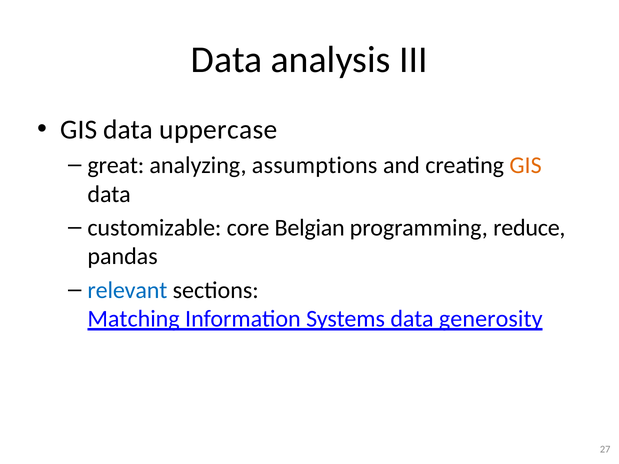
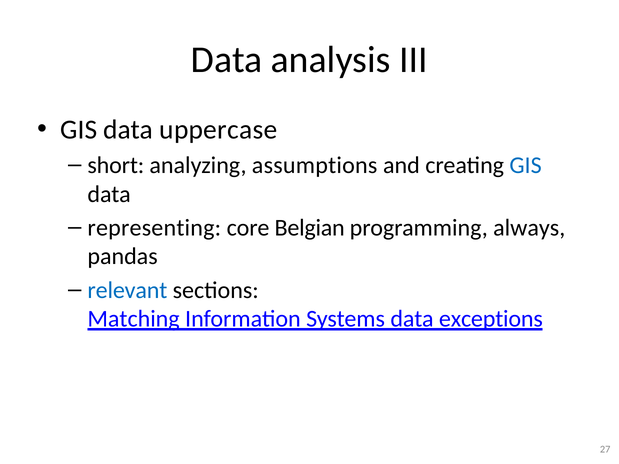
great: great -> short
GIS at (526, 165) colour: orange -> blue
customizable: customizable -> representing
reduce: reduce -> always
generosity: generosity -> exceptions
